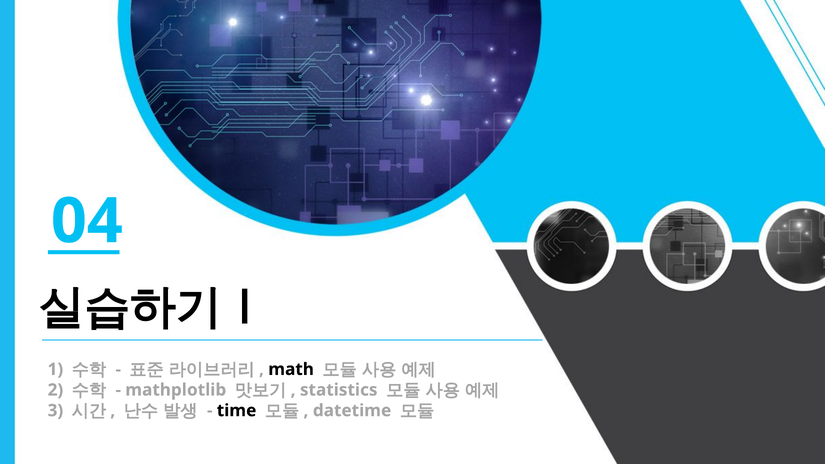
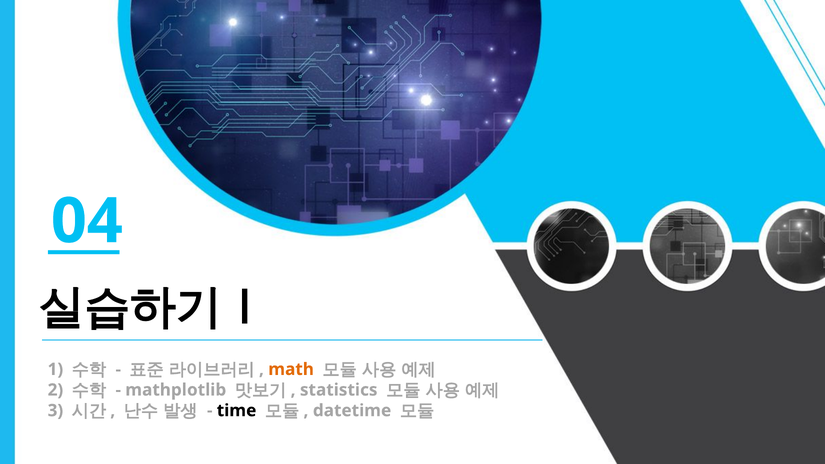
math colour: black -> orange
